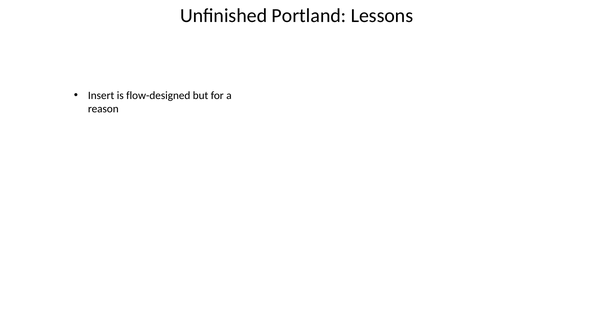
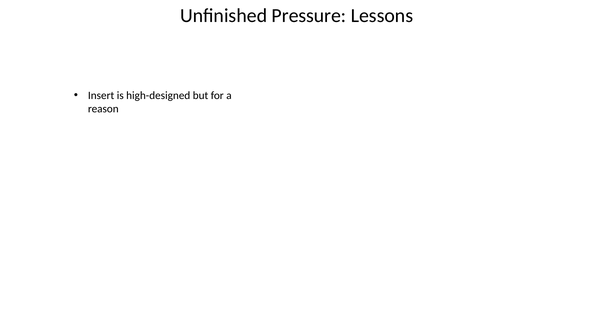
Portland: Portland -> Pressure
flow-designed: flow-designed -> high-designed
